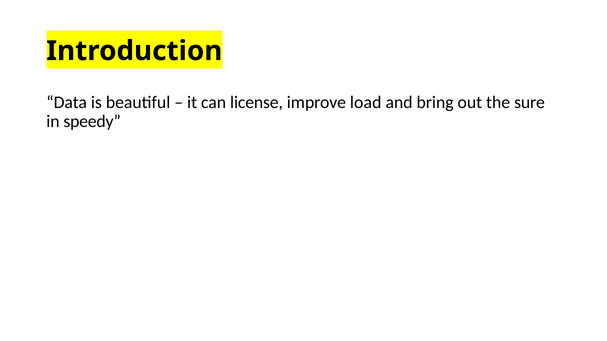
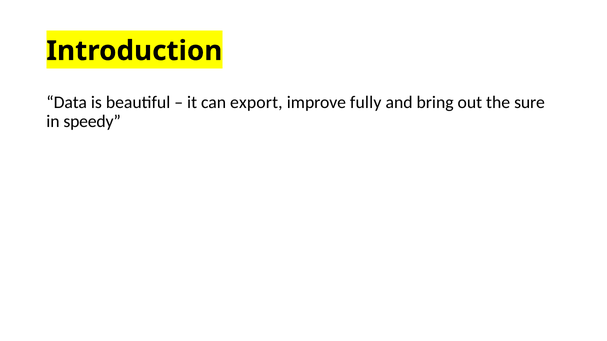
license: license -> export
load: load -> fully
